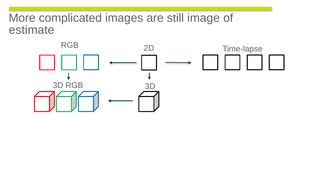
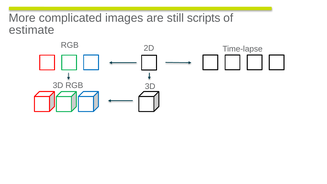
image: image -> scripts
